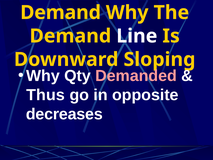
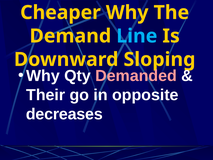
Demand at (61, 13): Demand -> Cheaper
Line colour: white -> light blue
Thus: Thus -> Their
